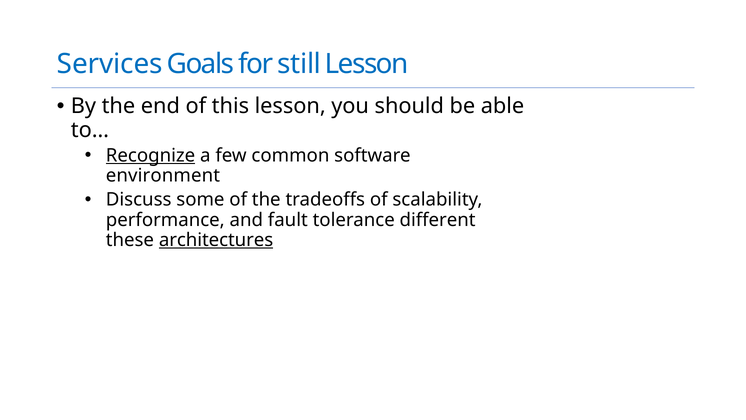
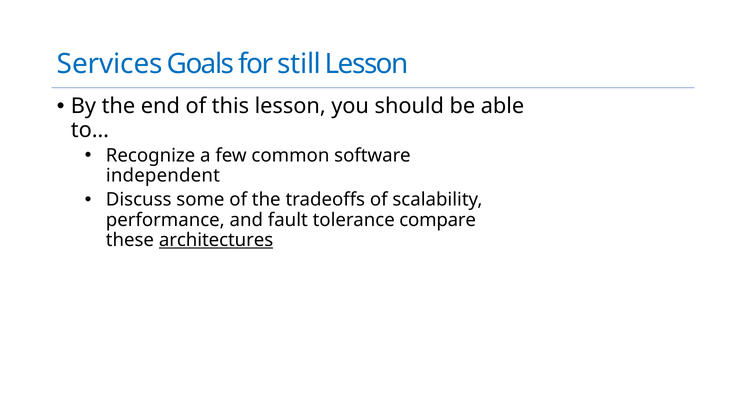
Recognize underline: present -> none
environment: environment -> independent
different: different -> compare
